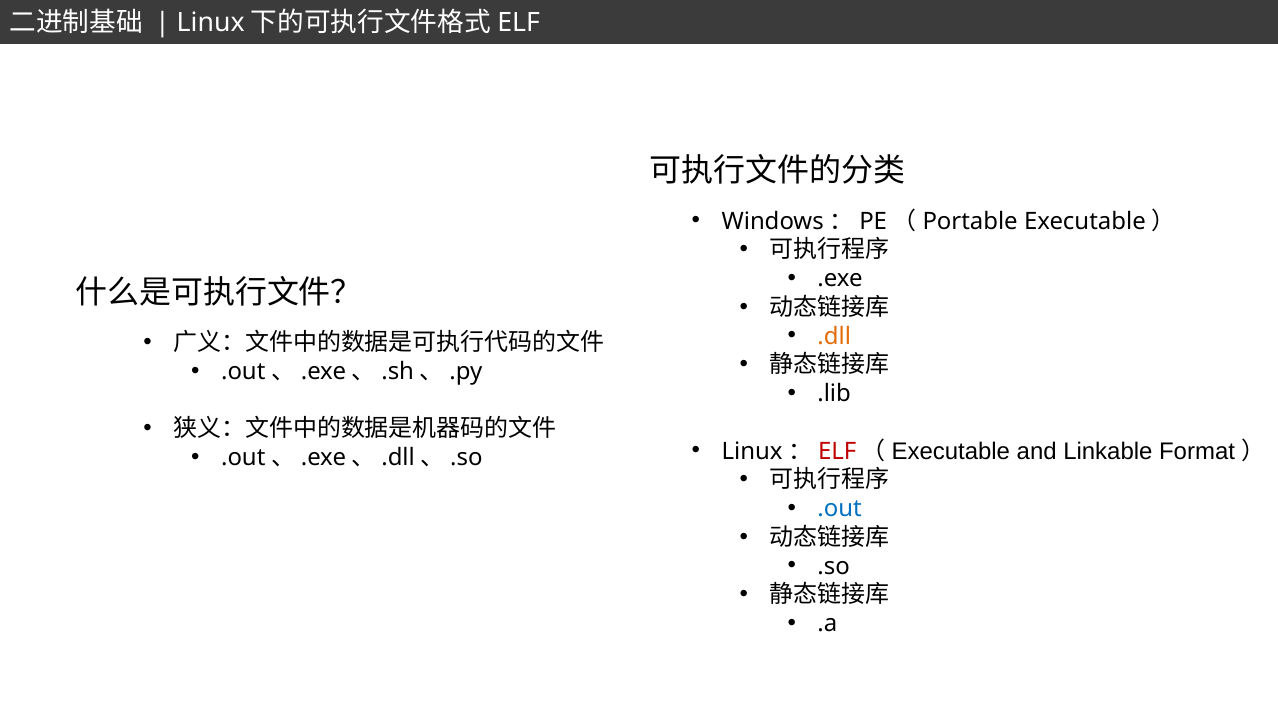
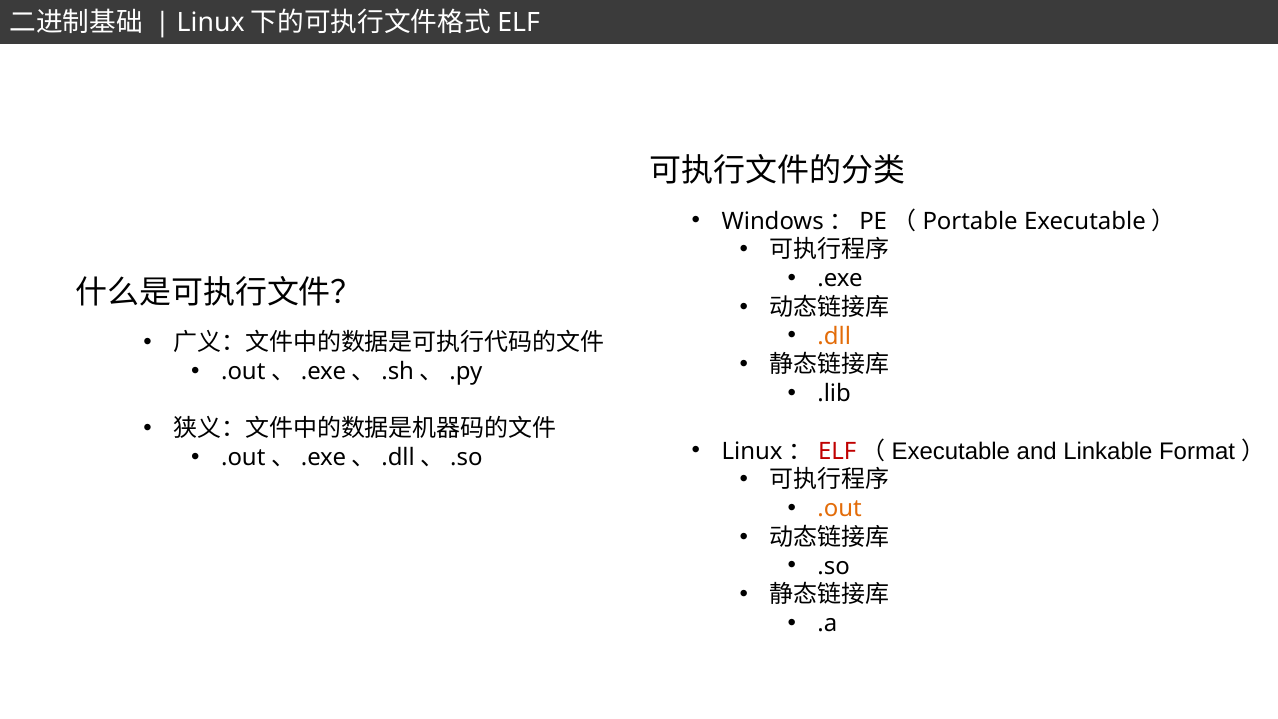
.out colour: blue -> orange
